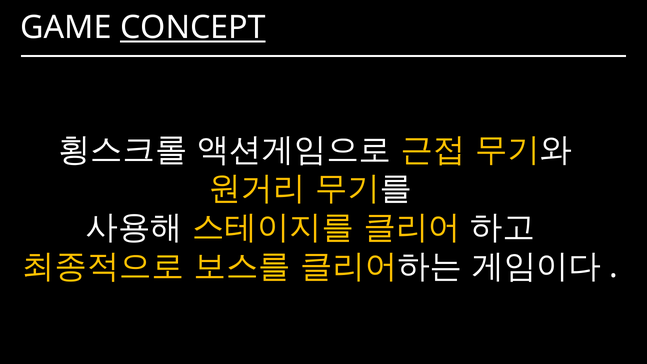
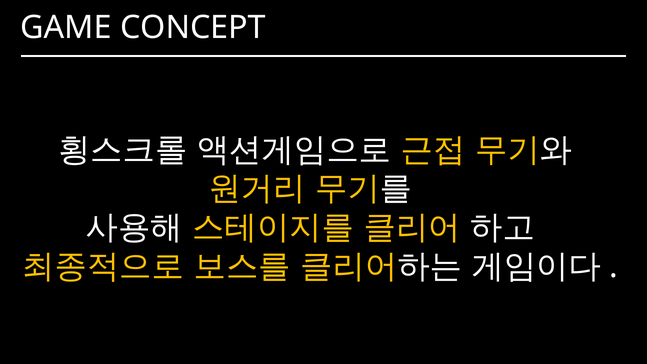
CONCEPT underline: present -> none
